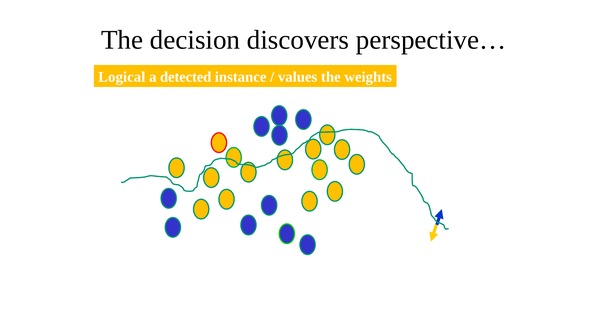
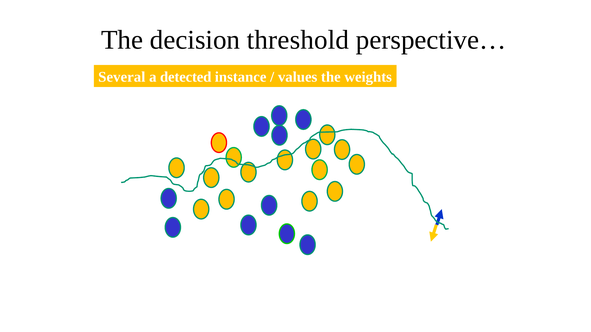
discovers: discovers -> threshold
Logical: Logical -> Several
